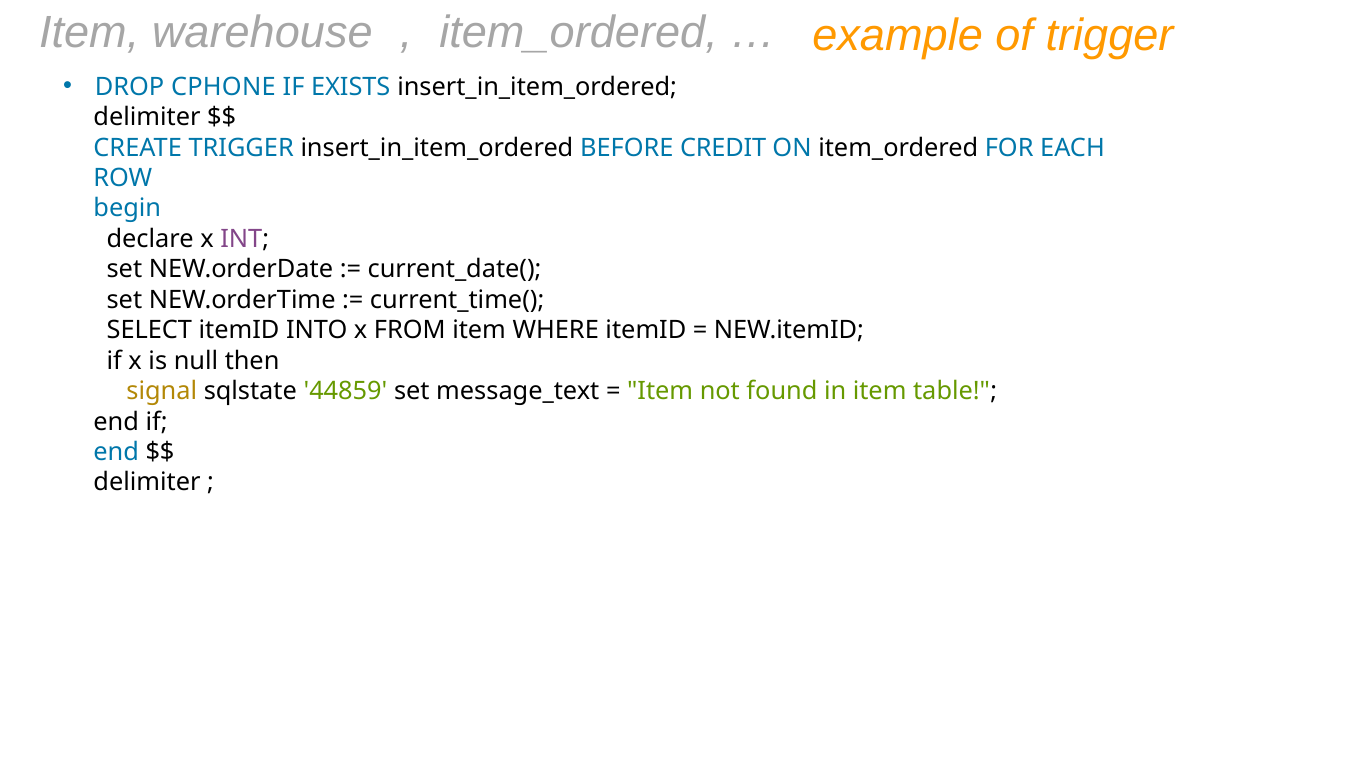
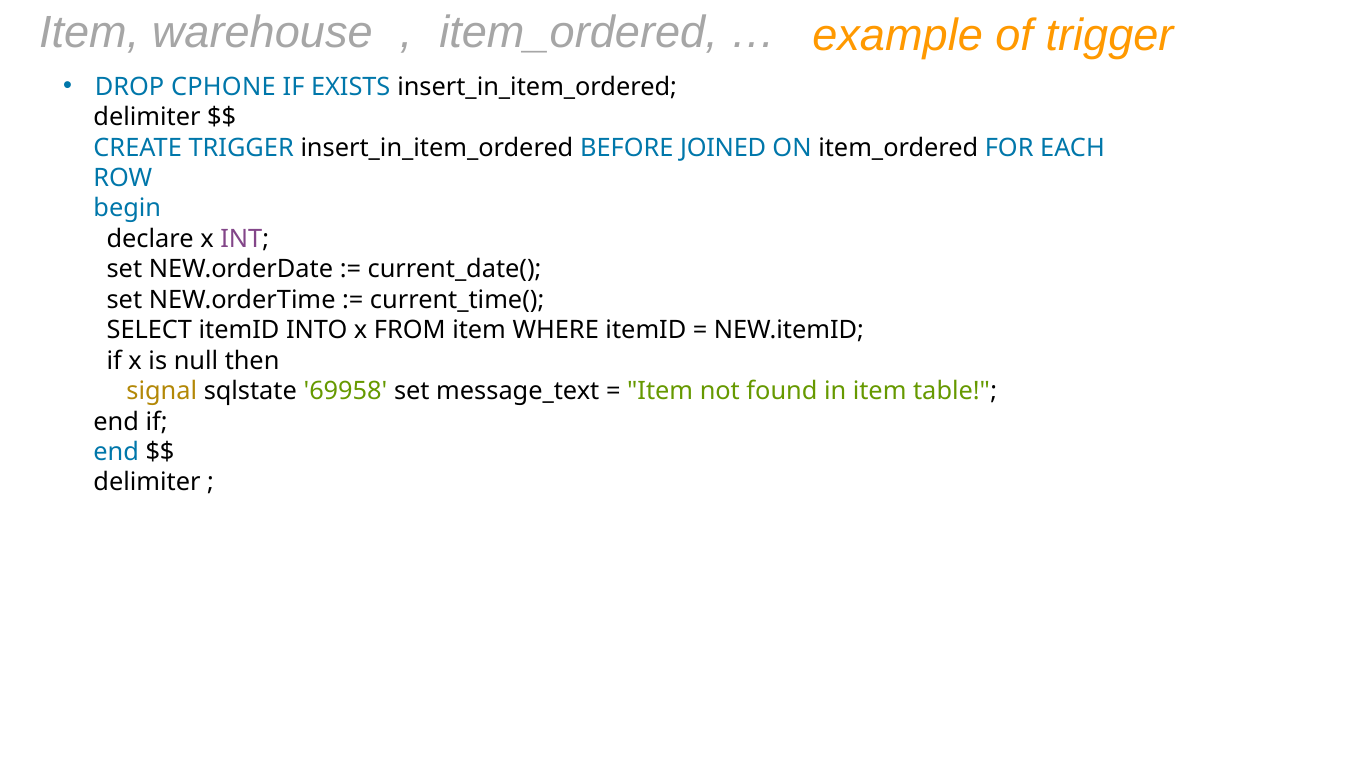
CREDIT: CREDIT -> JOINED
44859: 44859 -> 69958
